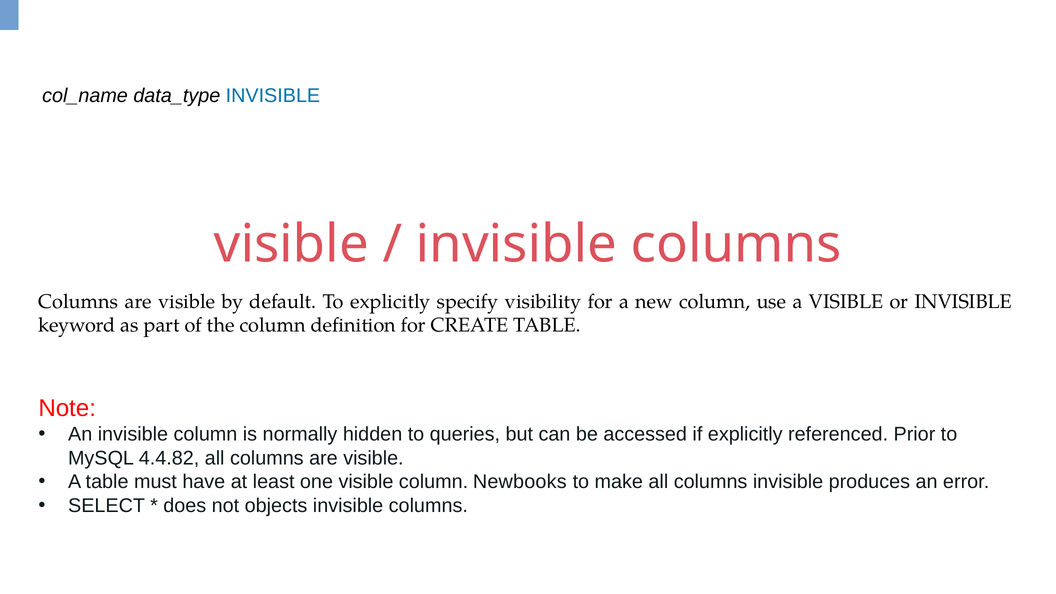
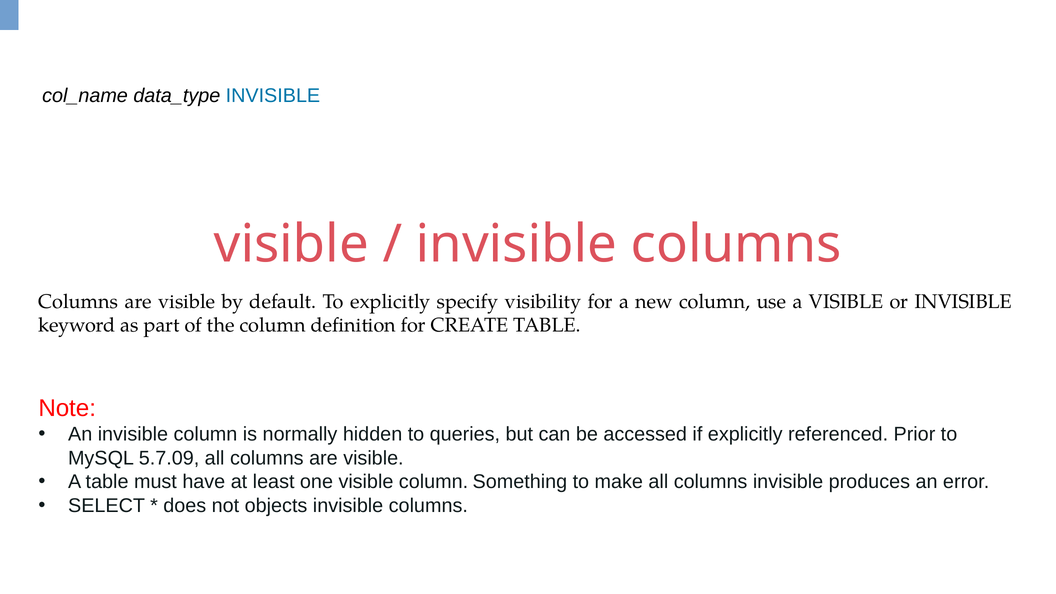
4.4.82: 4.4.82 -> 5.7.09
Newbooks: Newbooks -> Something
